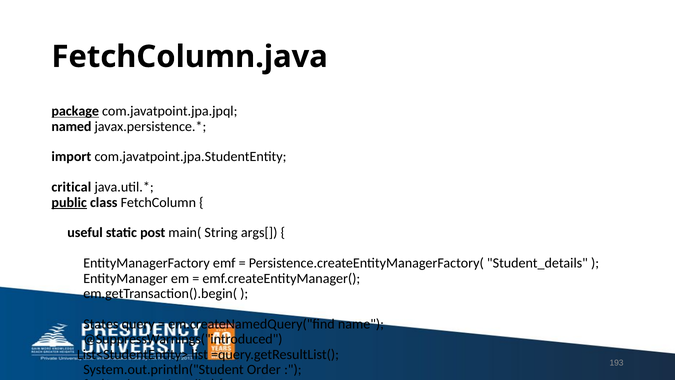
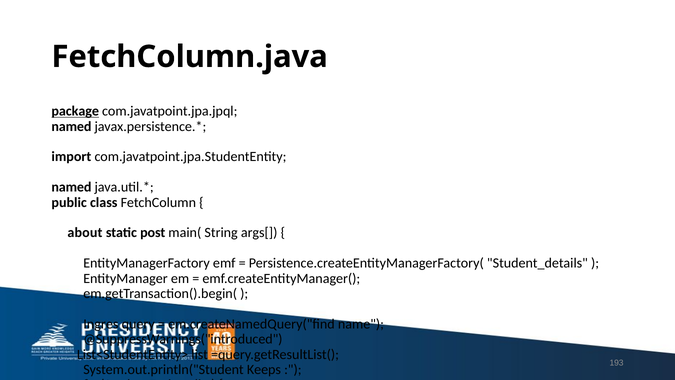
critical at (71, 187): critical -> named
public underline: present -> none
useful: useful -> about
States: States -> Ingres
Order: Order -> Keeps
